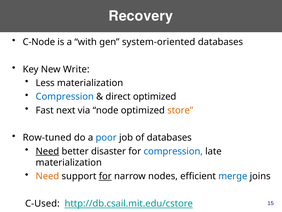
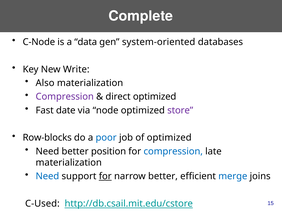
Recovery: Recovery -> Complete
with: with -> data
Less: Less -> Also
Compression at (65, 96) colour: blue -> purple
next: next -> date
store colour: orange -> purple
Row-tuned: Row-tuned -> Row-blocks
of databases: databases -> optimized
Need at (47, 151) underline: present -> none
disaster: disaster -> position
Need at (47, 176) colour: orange -> blue
narrow nodes: nodes -> better
